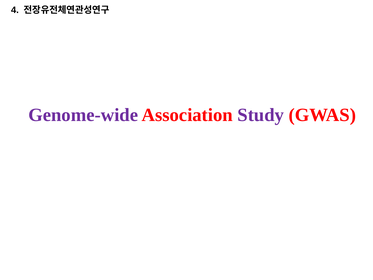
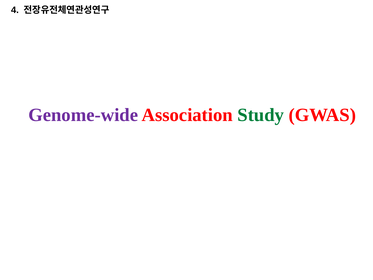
Study colour: purple -> green
